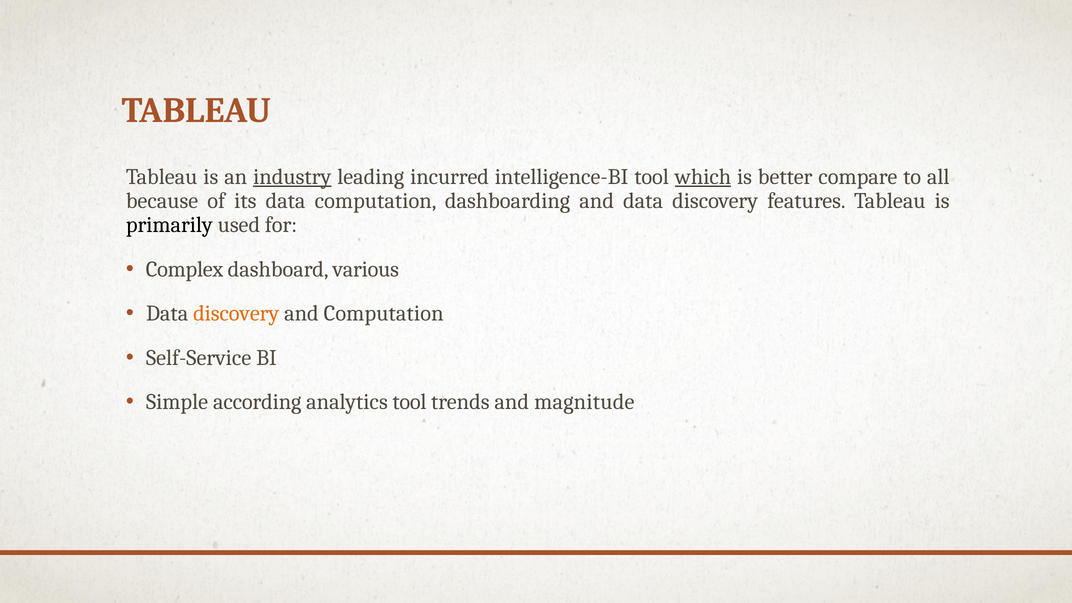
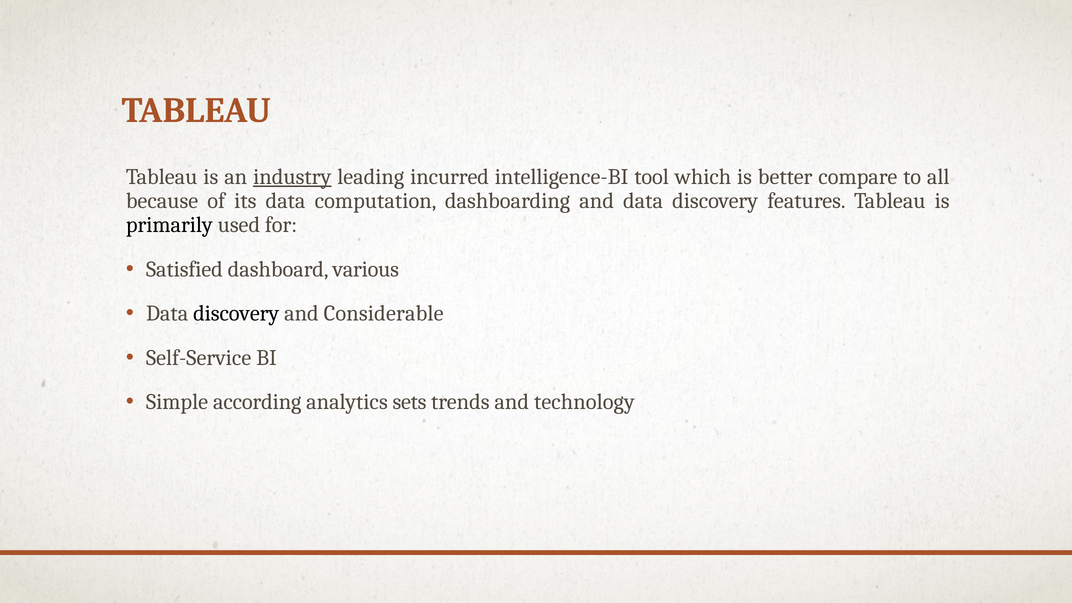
which underline: present -> none
Complex: Complex -> Satisfied
discovery at (236, 313) colour: orange -> black
and Computation: Computation -> Considerable
analytics tool: tool -> sets
magnitude: magnitude -> technology
